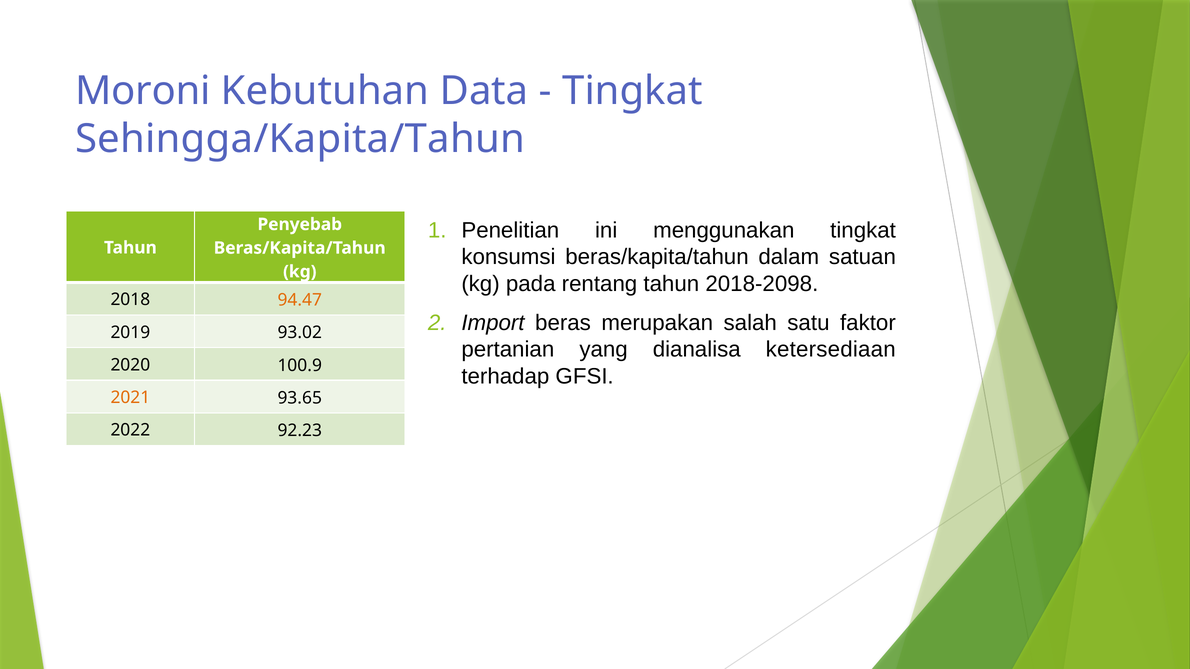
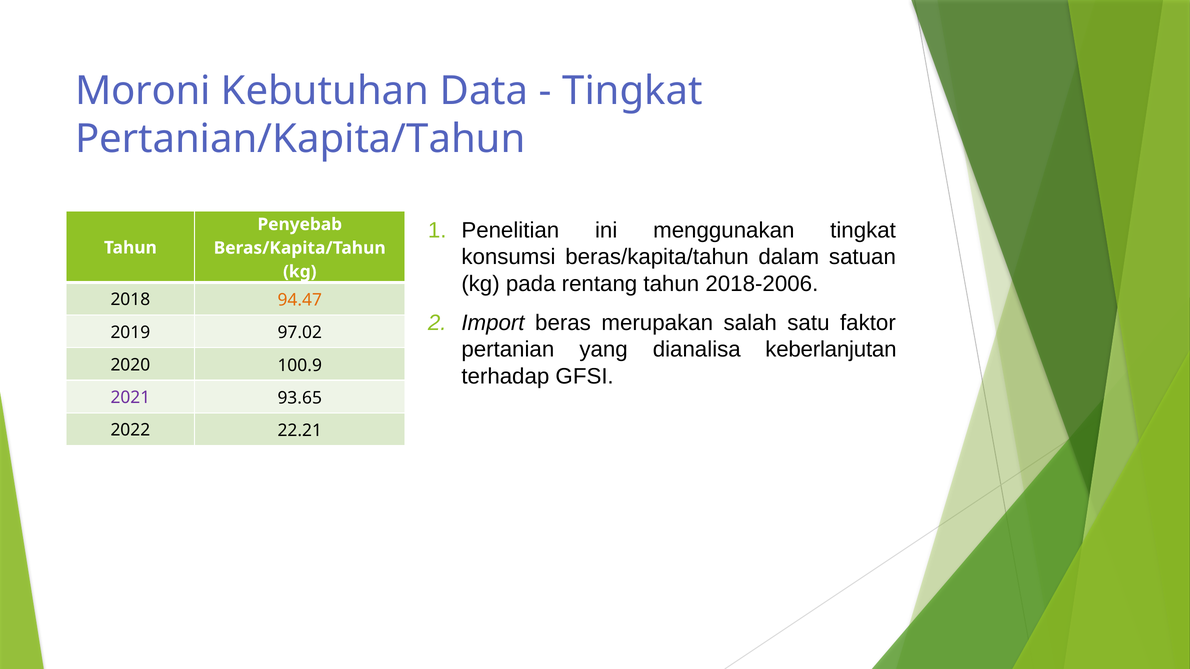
Sehingga/Kapita/Tahun: Sehingga/Kapita/Tahun -> Pertanian/Kapita/Tahun
2018-2098: 2018-2098 -> 2018-2006
93.02: 93.02 -> 97.02
ketersediaan: ketersediaan -> keberlanjutan
2021 colour: orange -> purple
92.23: 92.23 -> 22.21
